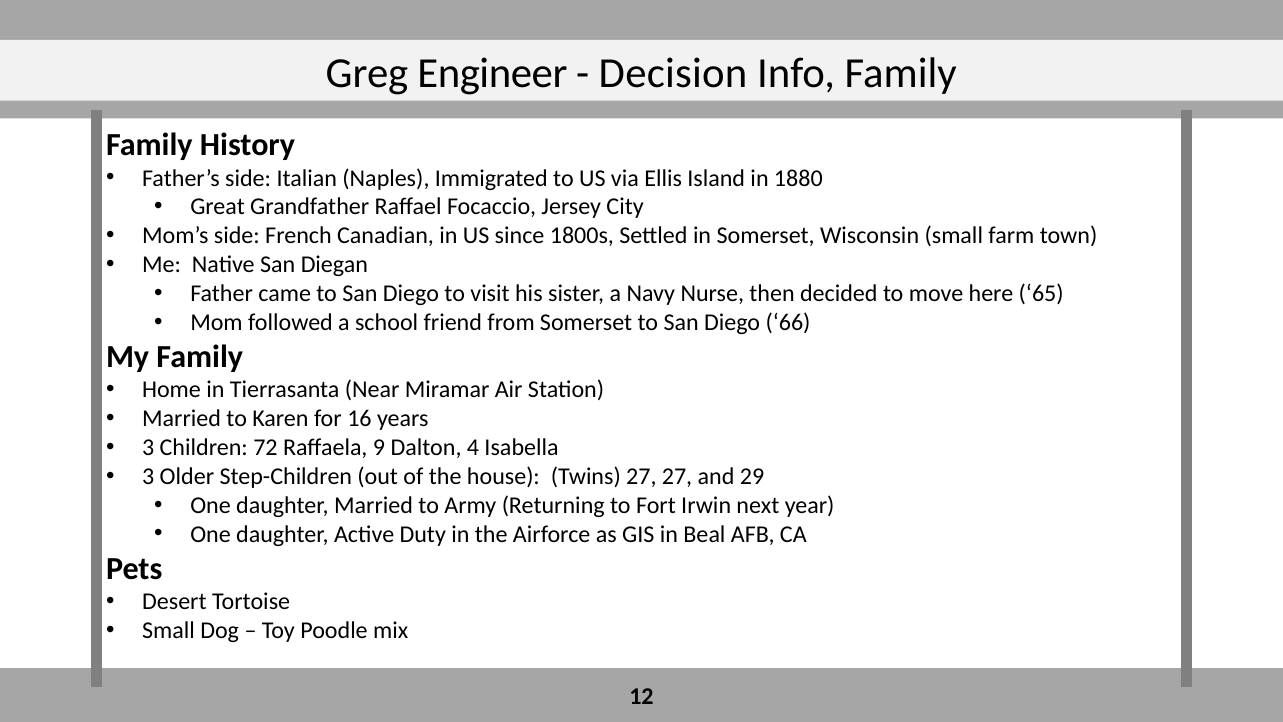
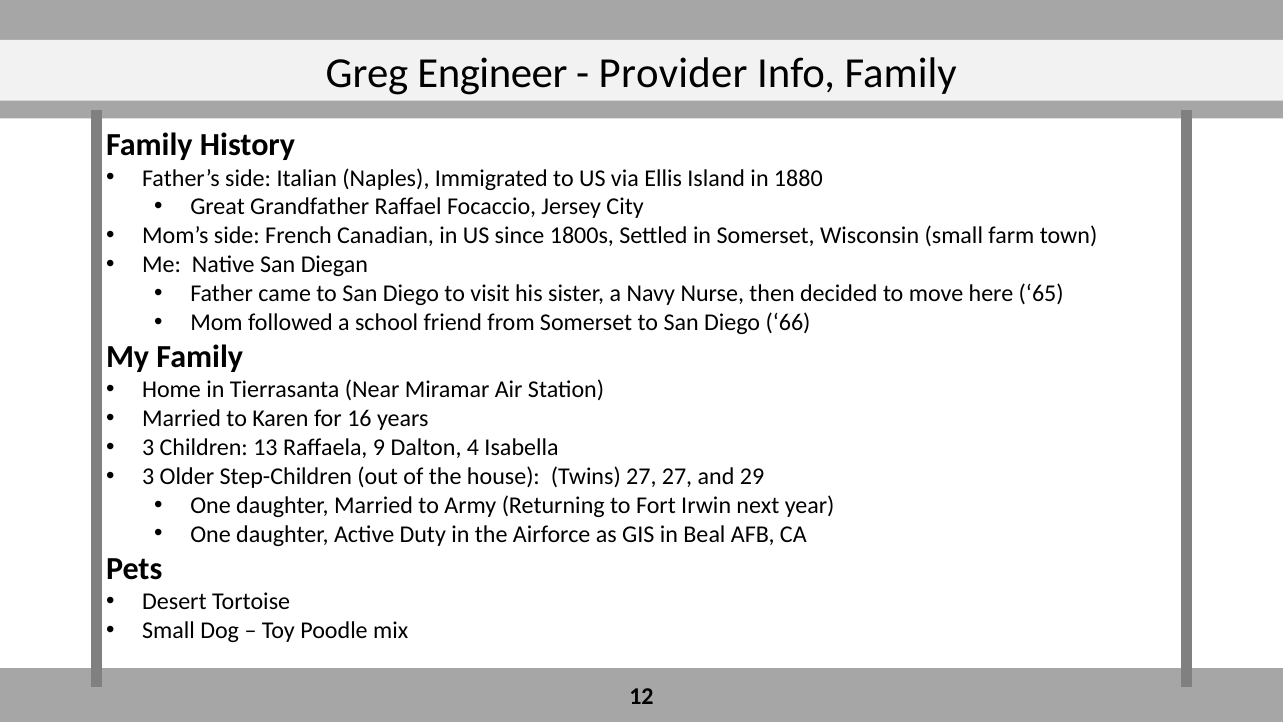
Decision: Decision -> Provider
72: 72 -> 13
